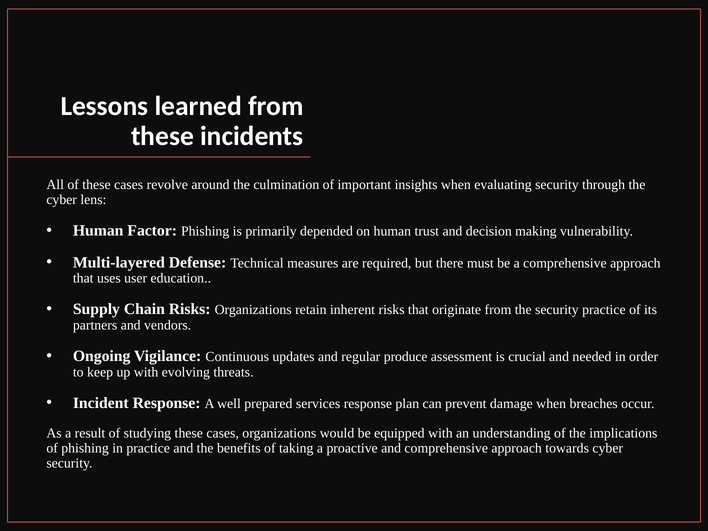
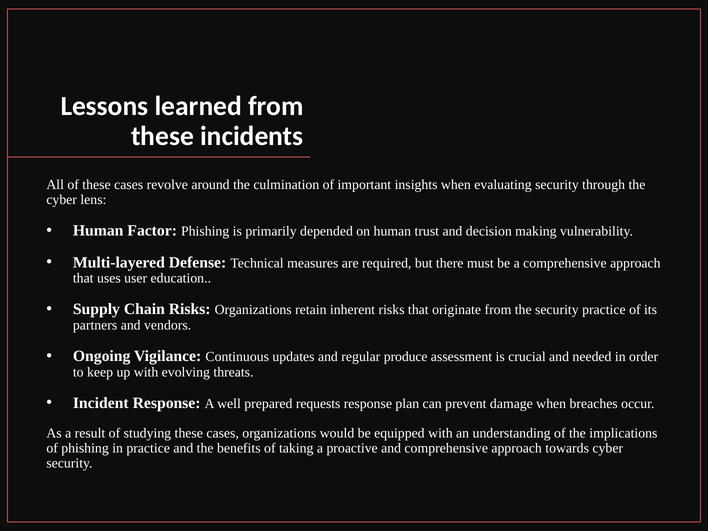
services: services -> requests
